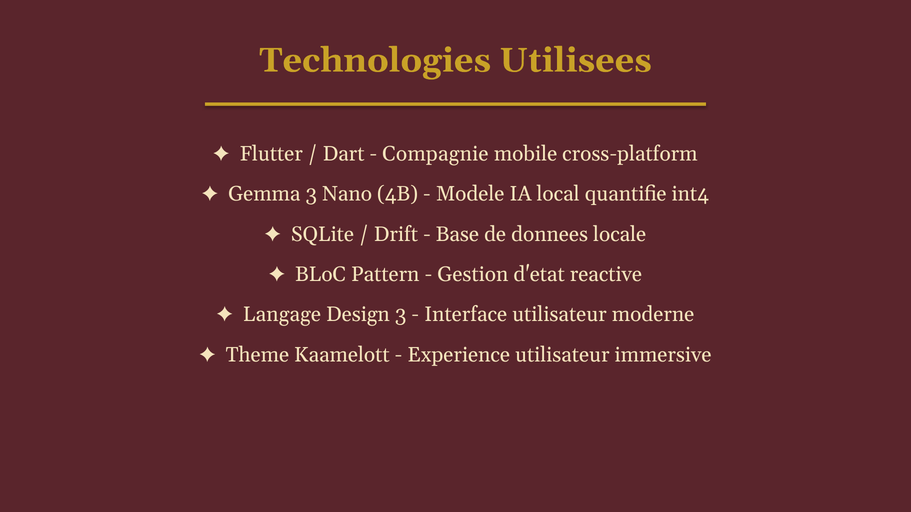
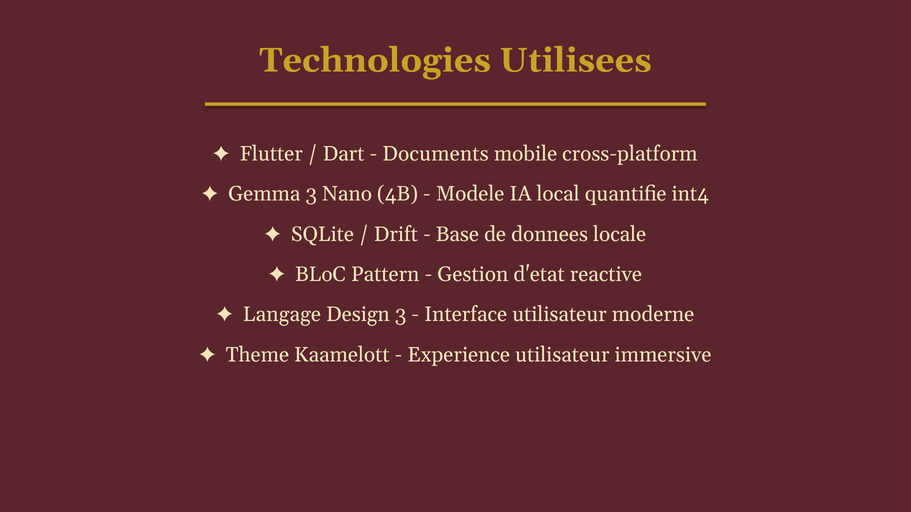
Compagnie: Compagnie -> Documents
